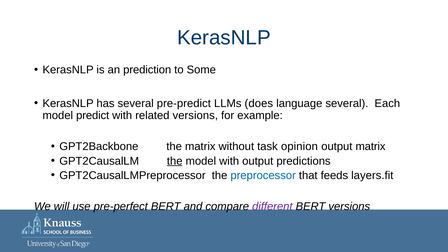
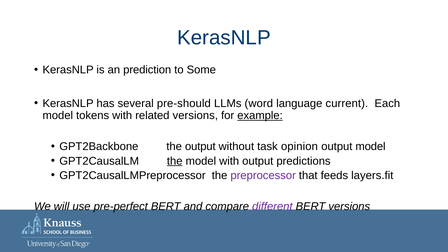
pre-predict: pre-predict -> pre-should
does: does -> word
language several: several -> current
predict: predict -> tokens
example underline: none -> present
the matrix: matrix -> output
output matrix: matrix -> model
preprocessor colour: blue -> purple
